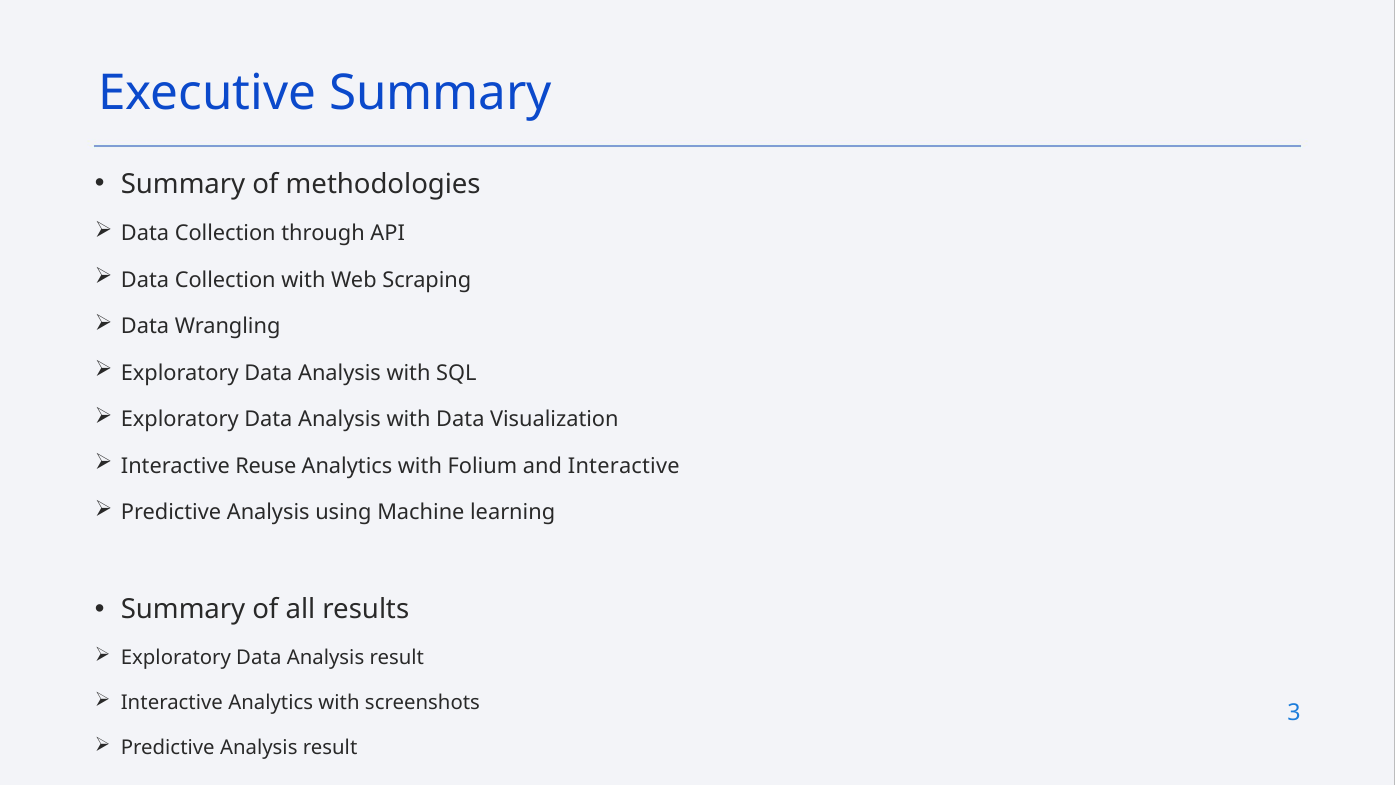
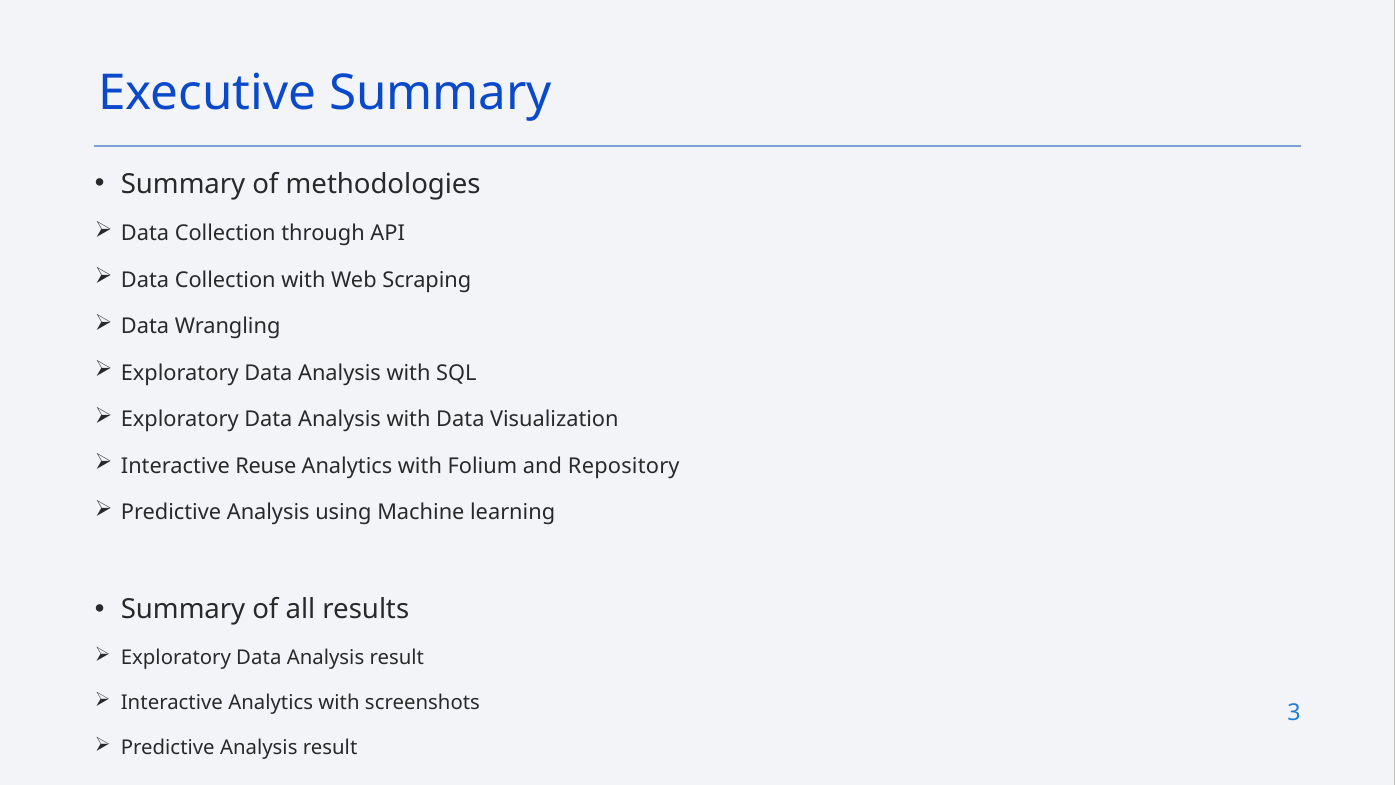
and Interactive: Interactive -> Repository
